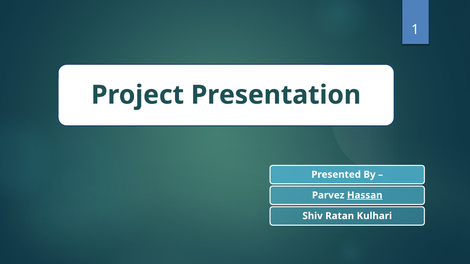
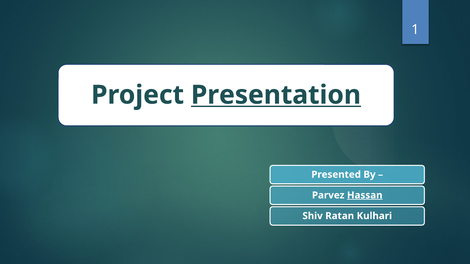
Presentation underline: none -> present
